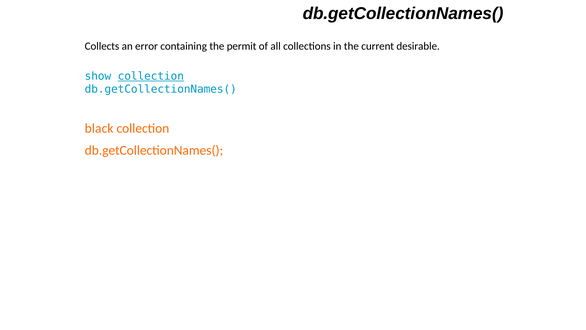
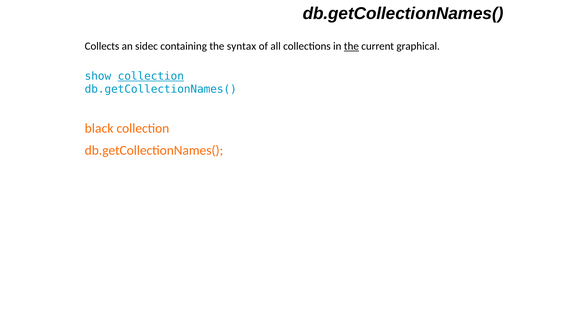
error: error -> sidec
permit: permit -> syntax
the at (351, 46) underline: none -> present
desirable: desirable -> graphical
